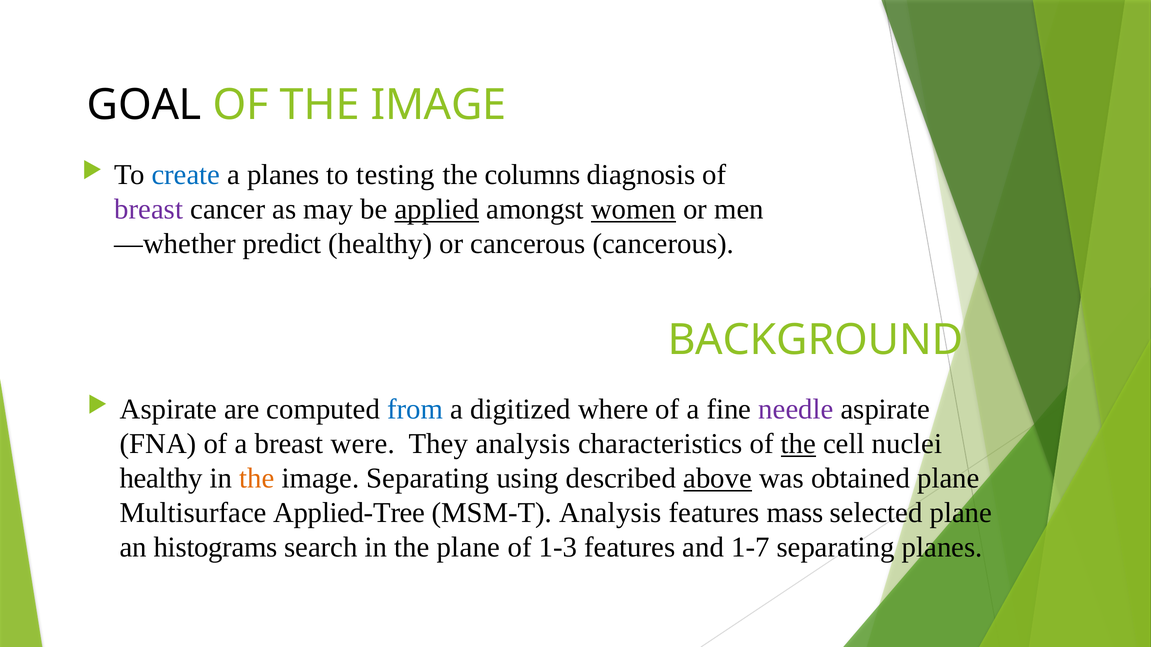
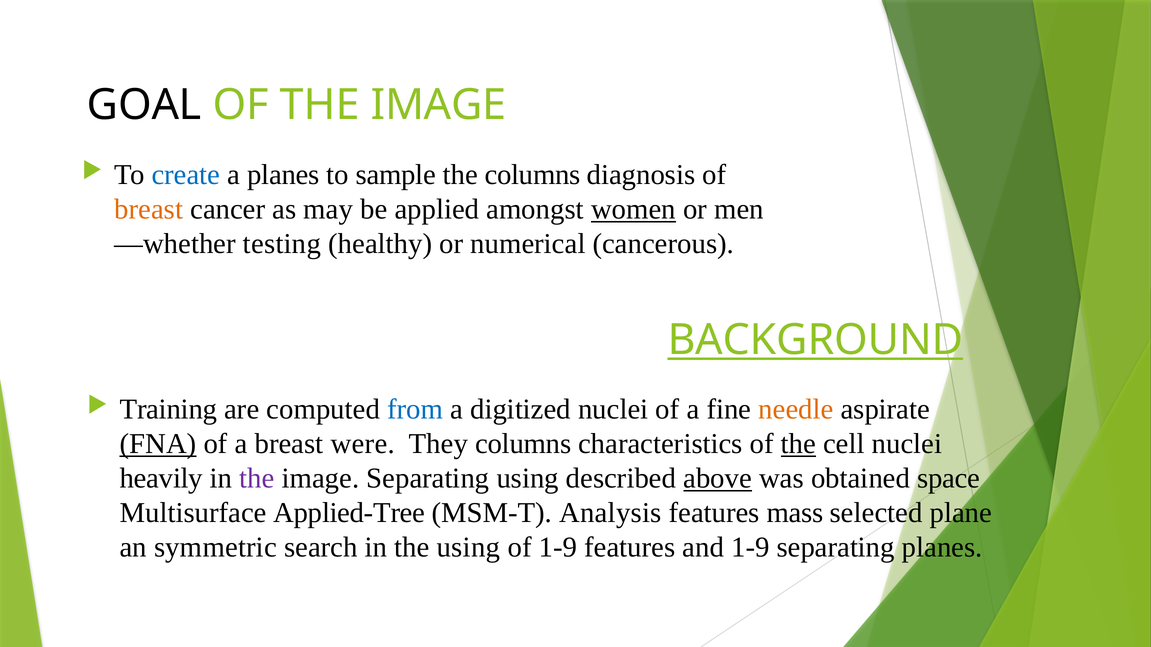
testing: testing -> sample
breast at (149, 210) colour: purple -> orange
applied underline: present -> none
predict: predict -> testing
or cancerous: cancerous -> numerical
BACKGROUND underline: none -> present
Aspirate at (168, 410): Aspirate -> Training
digitized where: where -> nuclei
needle colour: purple -> orange
FNA underline: none -> present
They analysis: analysis -> columns
healthy at (161, 479): healthy -> heavily
the at (257, 479) colour: orange -> purple
obtained plane: plane -> space
histograms: histograms -> symmetric
the plane: plane -> using
of 1-3: 1-3 -> 1-9
and 1-7: 1-7 -> 1-9
